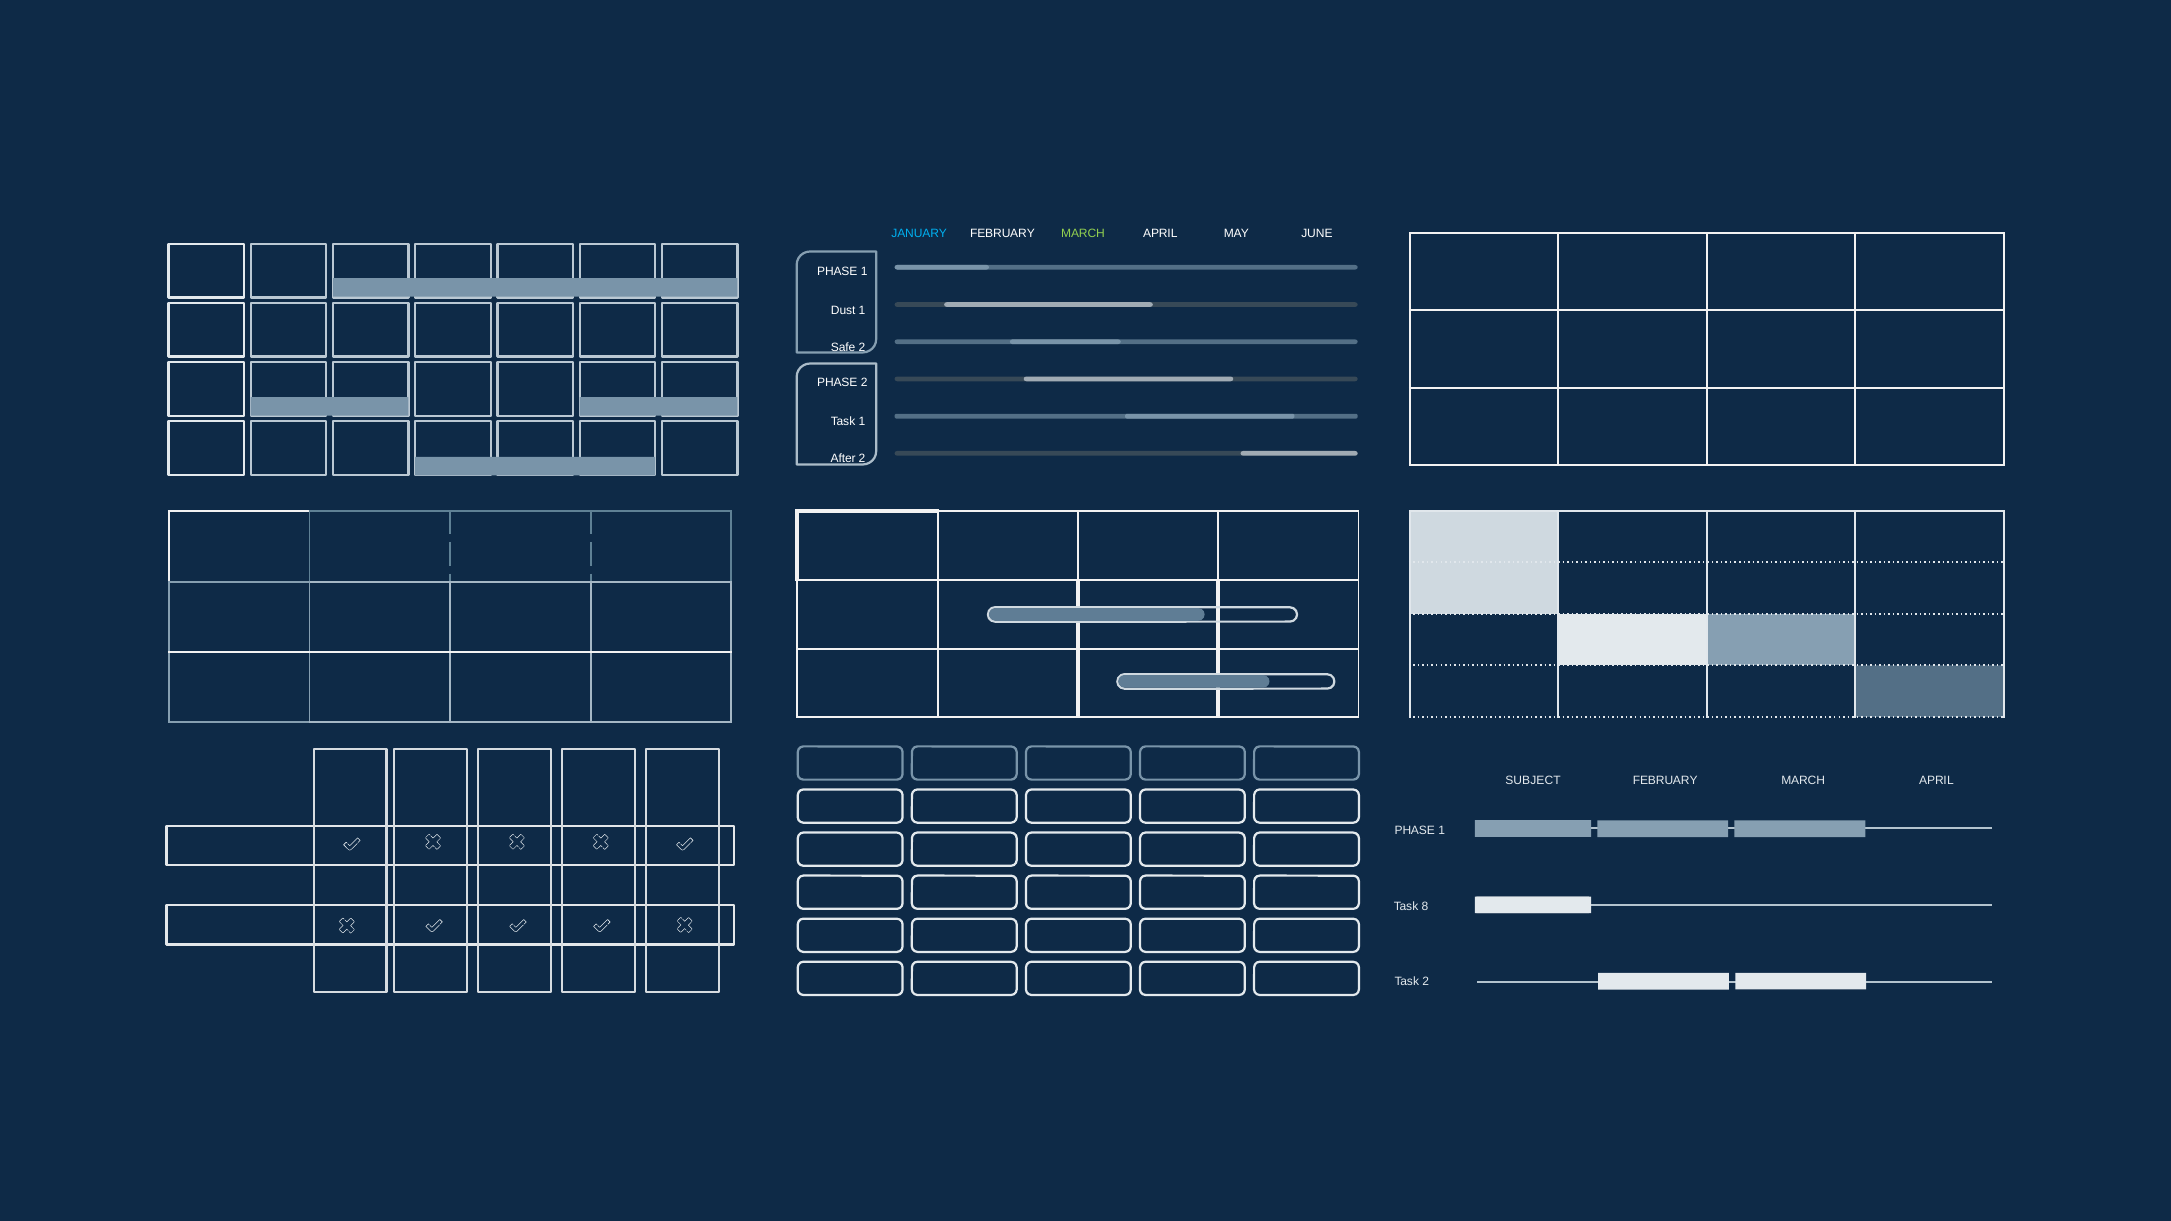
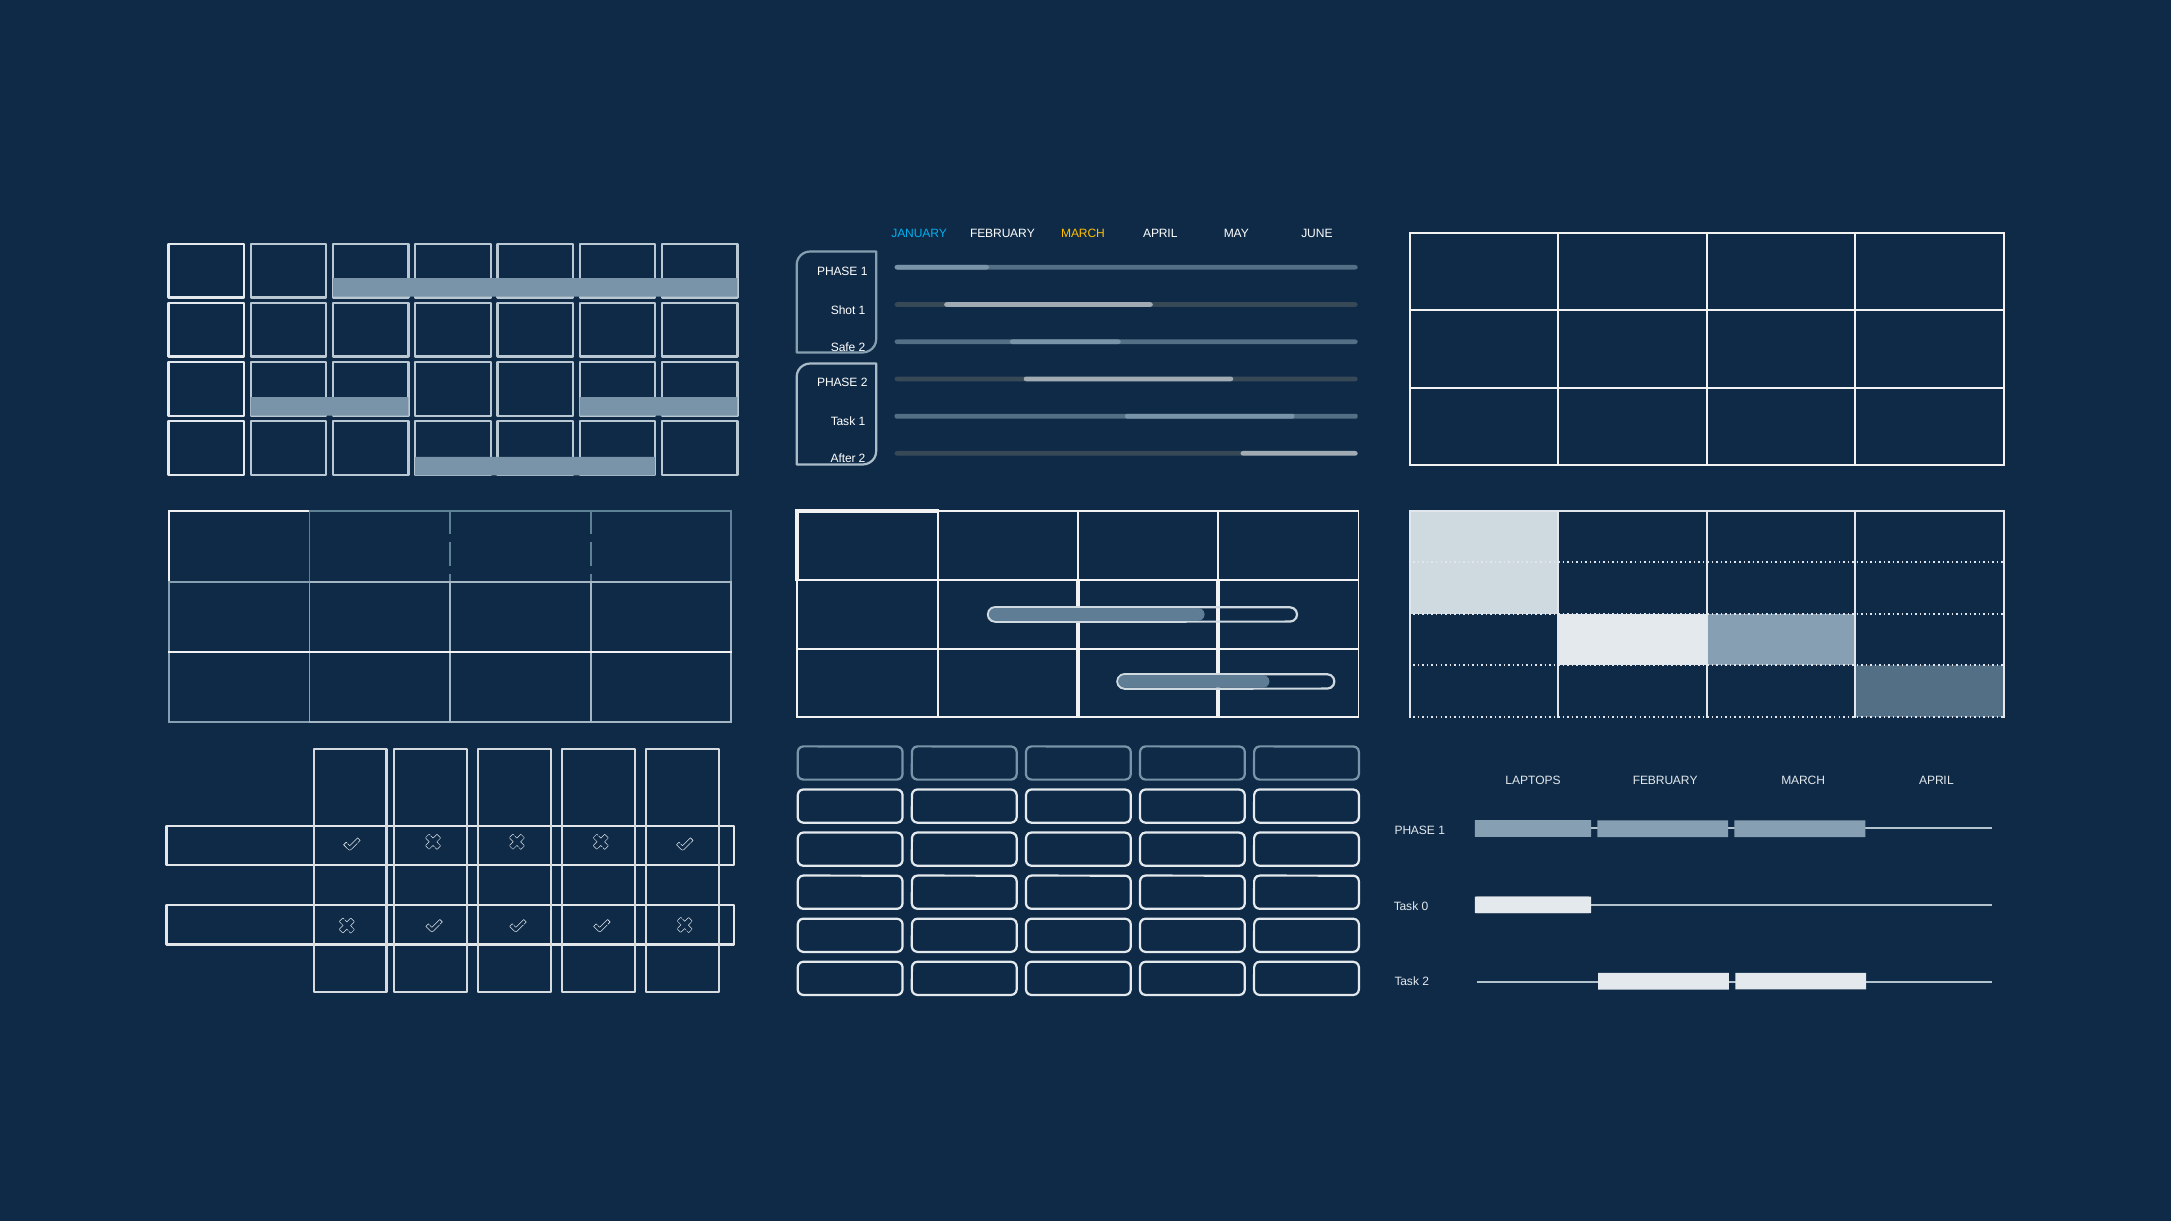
MARCH at (1083, 234) colour: light green -> yellow
Dust: Dust -> Shot
SUBJECT: SUBJECT -> LAPTOPS
8: 8 -> 0
